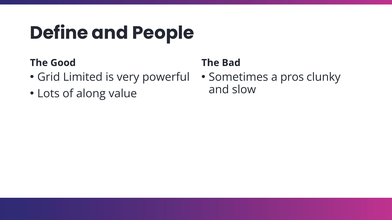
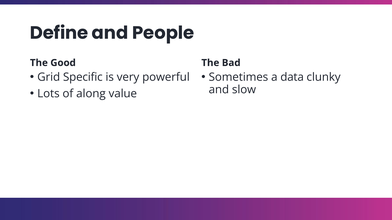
Limited: Limited -> Specific
pros: pros -> data
